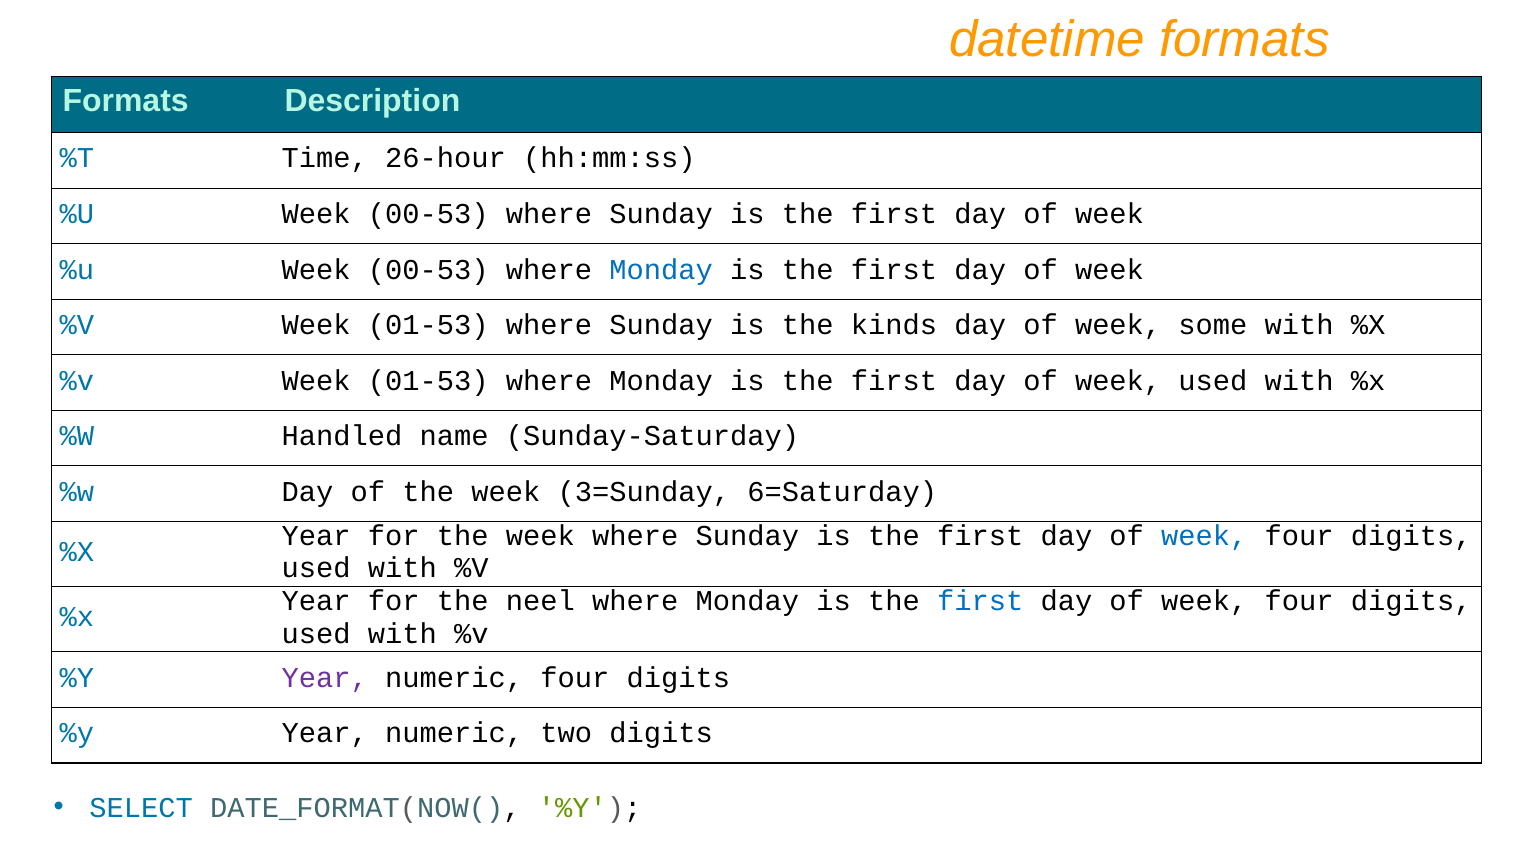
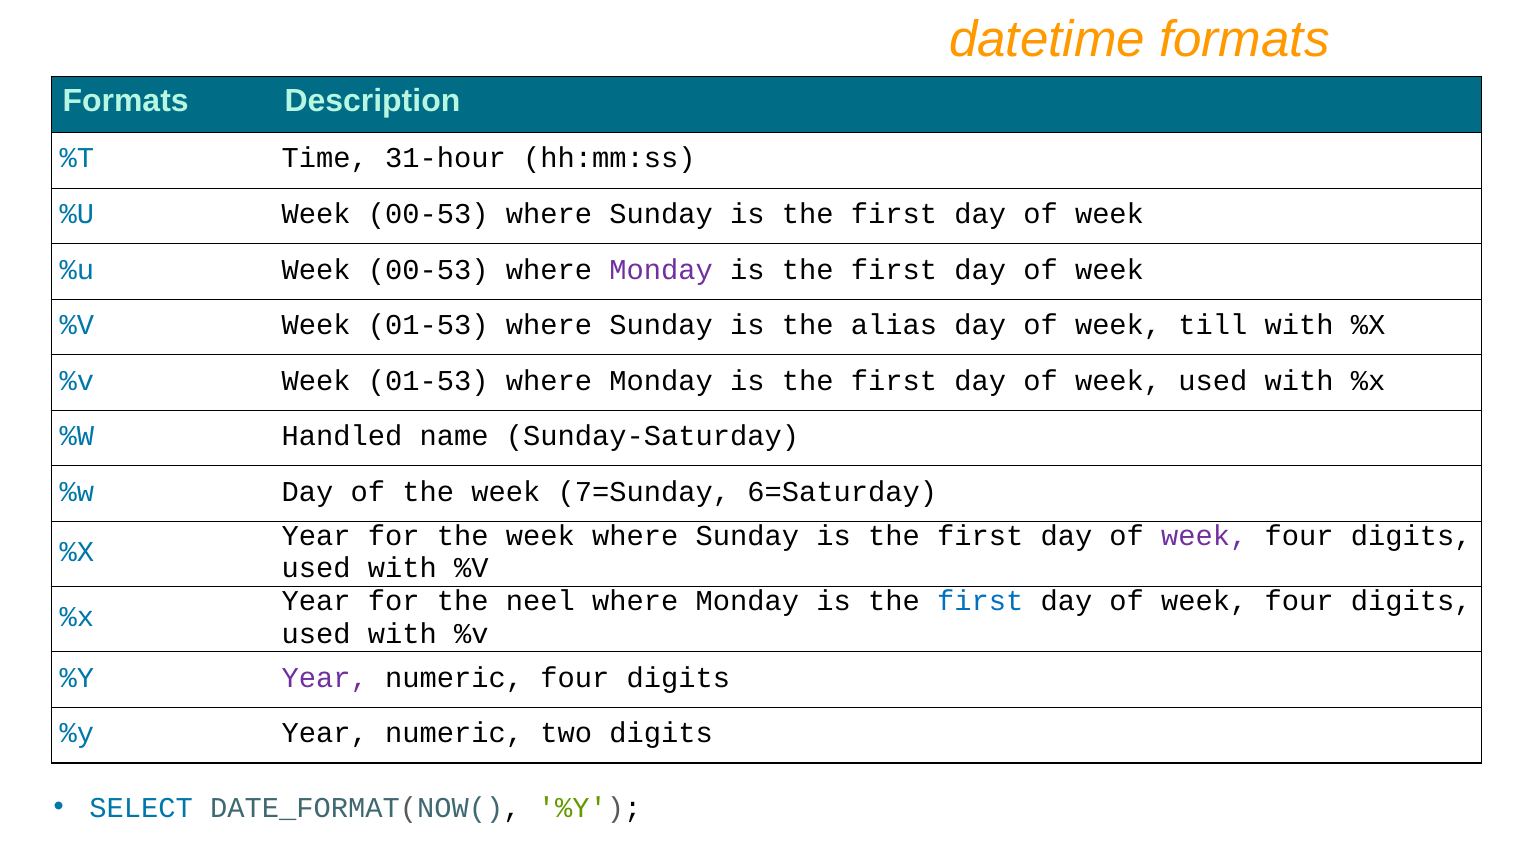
26-hour: 26-hour -> 31-hour
Monday at (661, 270) colour: blue -> purple
kinds: kinds -> alias
some: some -> till
3=Sunday: 3=Sunday -> 7=Sunday
week at (1204, 536) colour: blue -> purple
